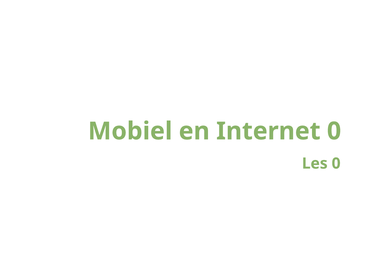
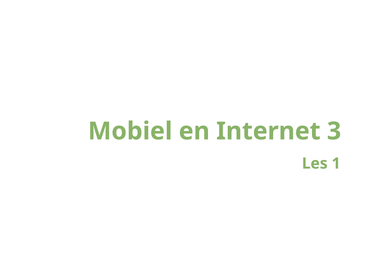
Internet 0: 0 -> 3
Les 0: 0 -> 1
